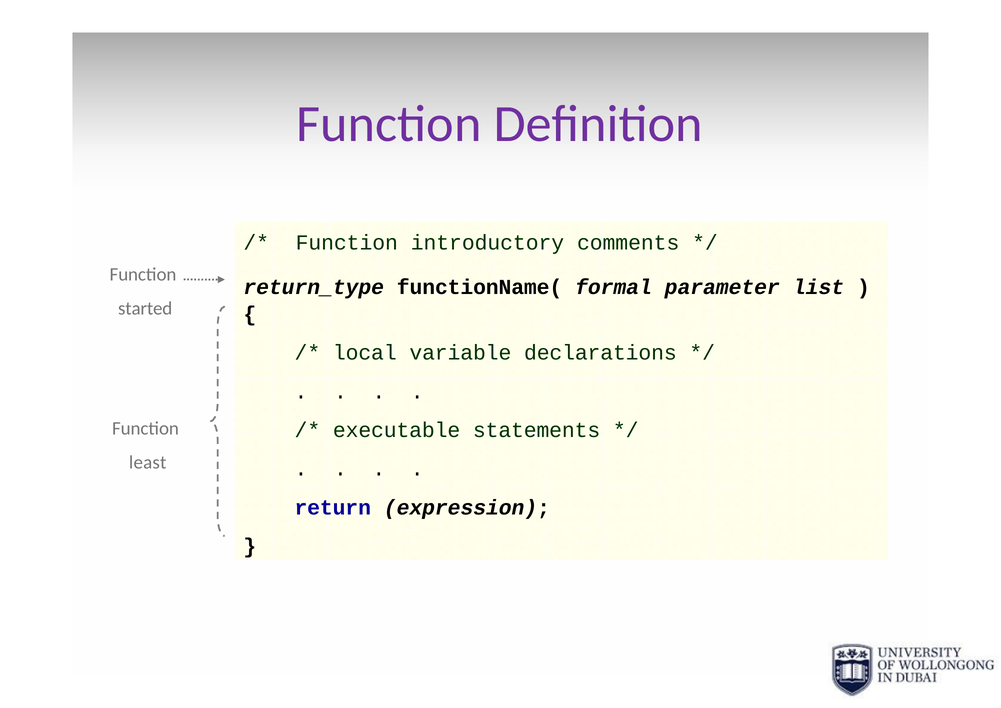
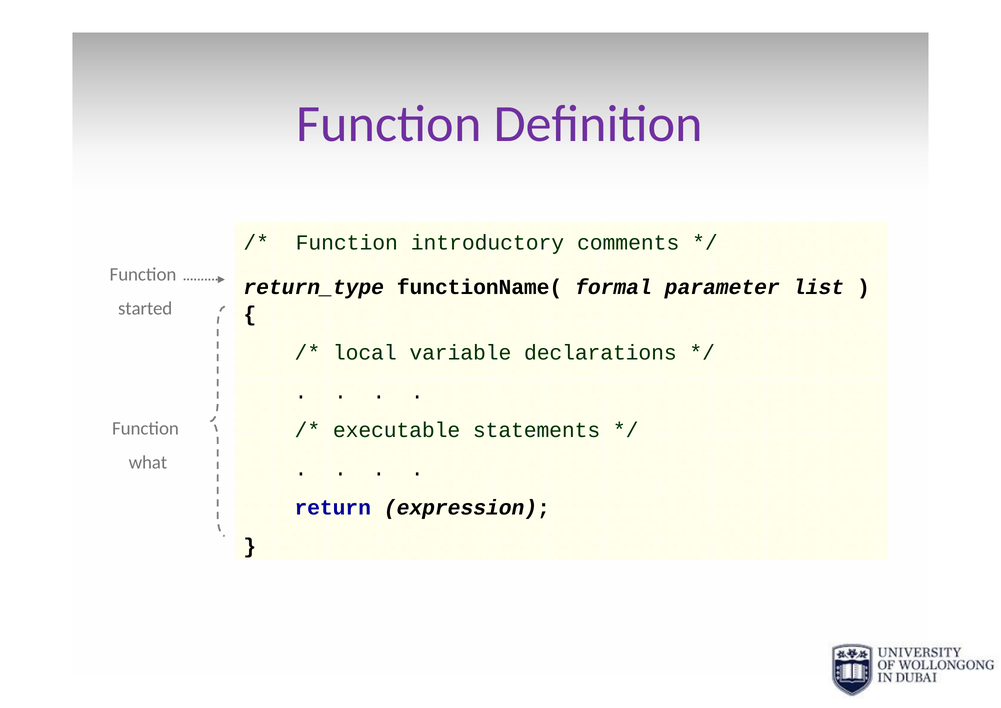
least: least -> what
